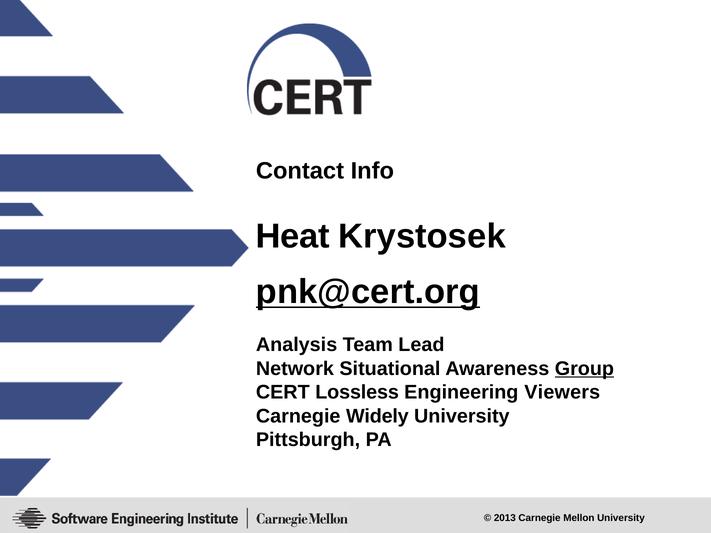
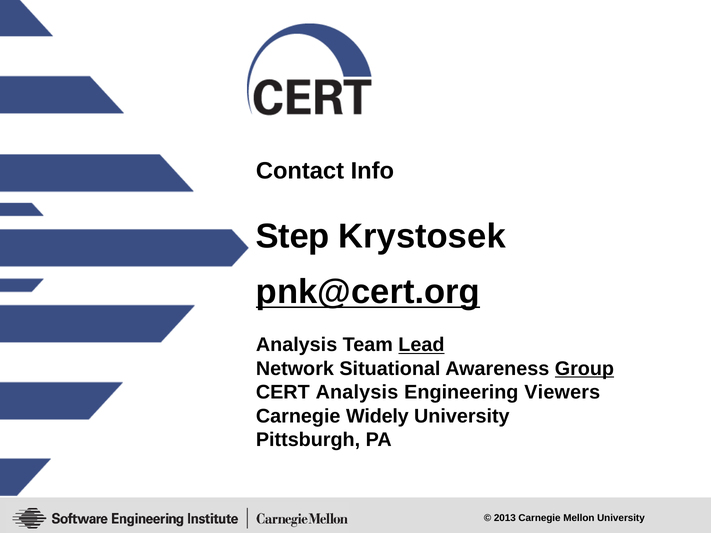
Heat: Heat -> Step
Lead underline: none -> present
CERT Lossless: Lossless -> Analysis
